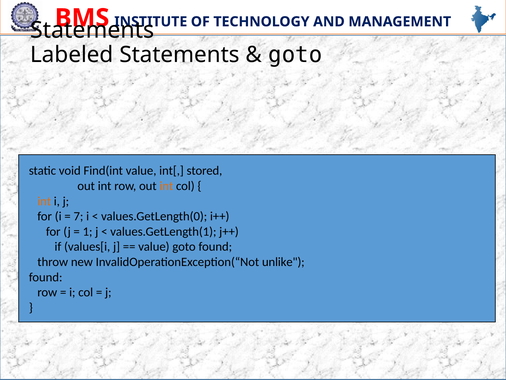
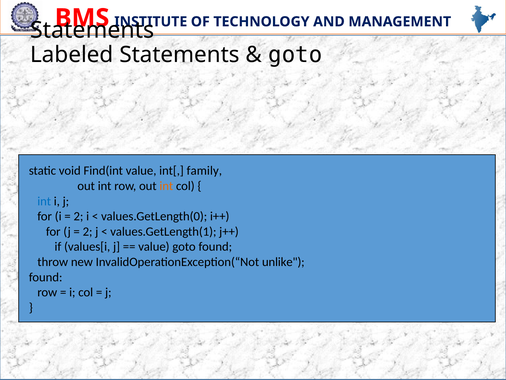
stored: stored -> family
int at (44, 201) colour: orange -> blue
7 at (78, 216): 7 -> 2
1 at (88, 231): 1 -> 2
